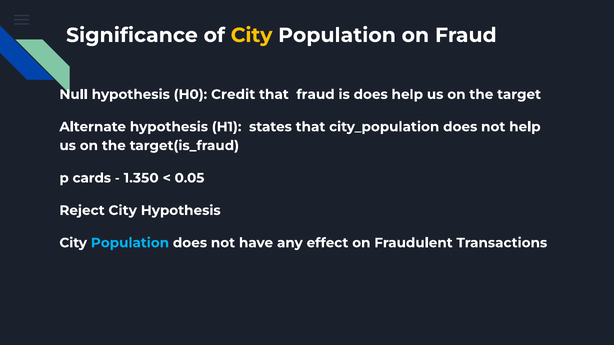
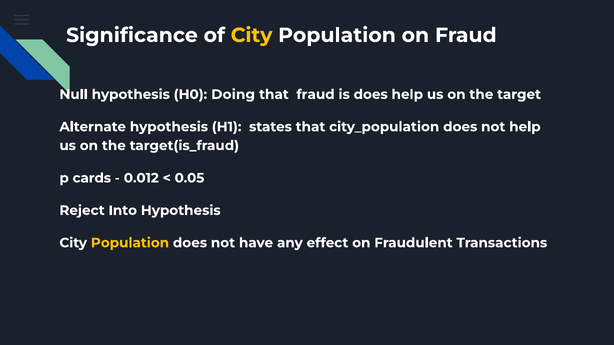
Credit: Credit -> Doing
1.350: 1.350 -> 0.012
Reject City: City -> Into
Population at (130, 243) colour: light blue -> yellow
